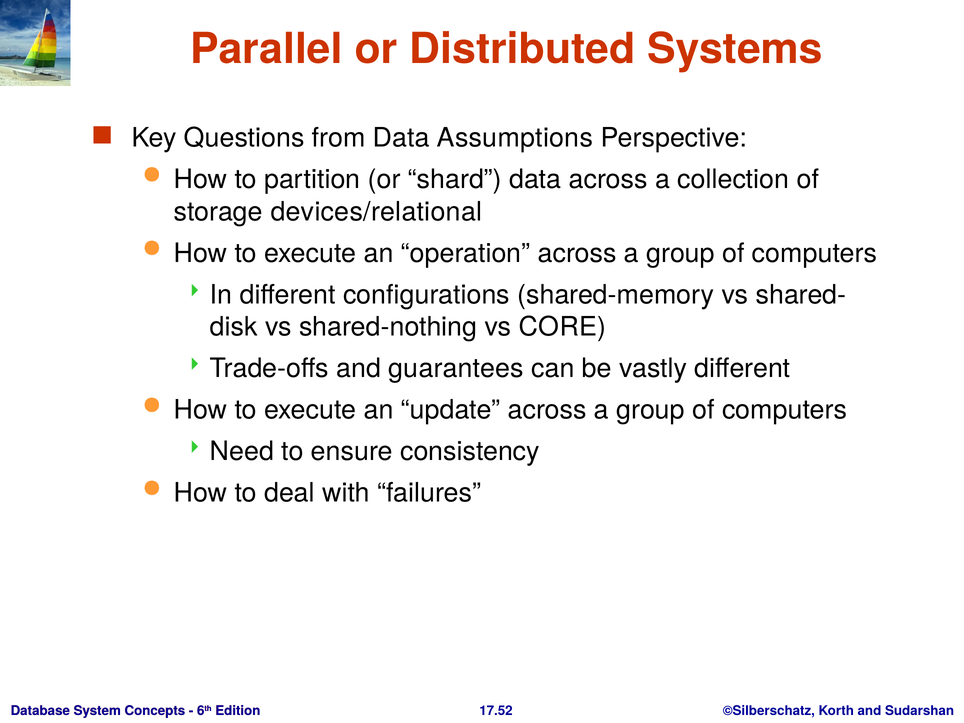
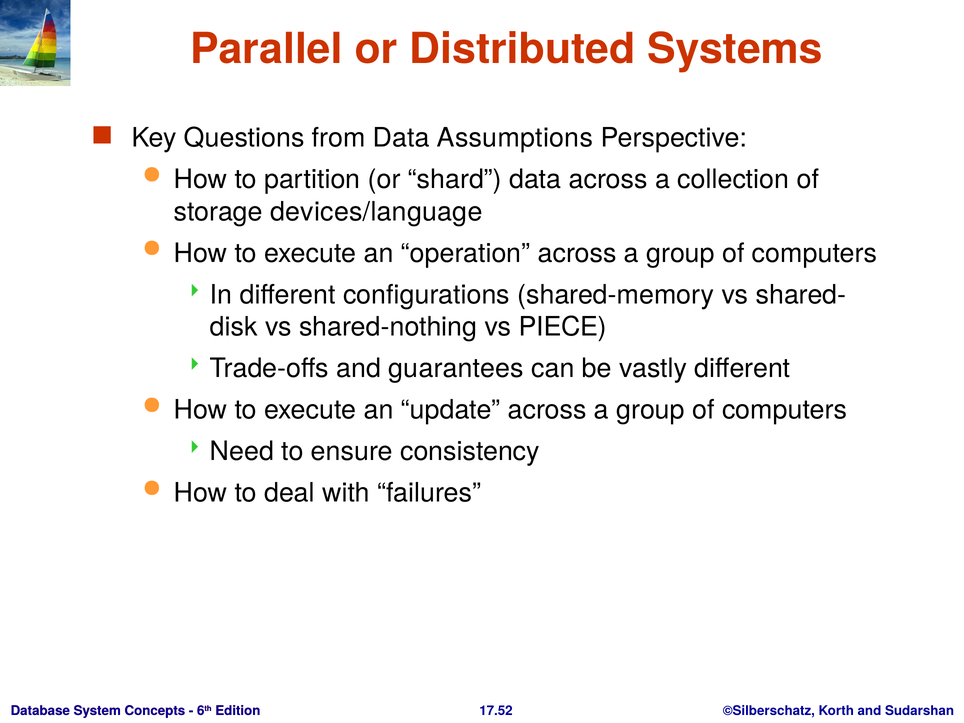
devices/relational: devices/relational -> devices/language
CORE: CORE -> PIECE
